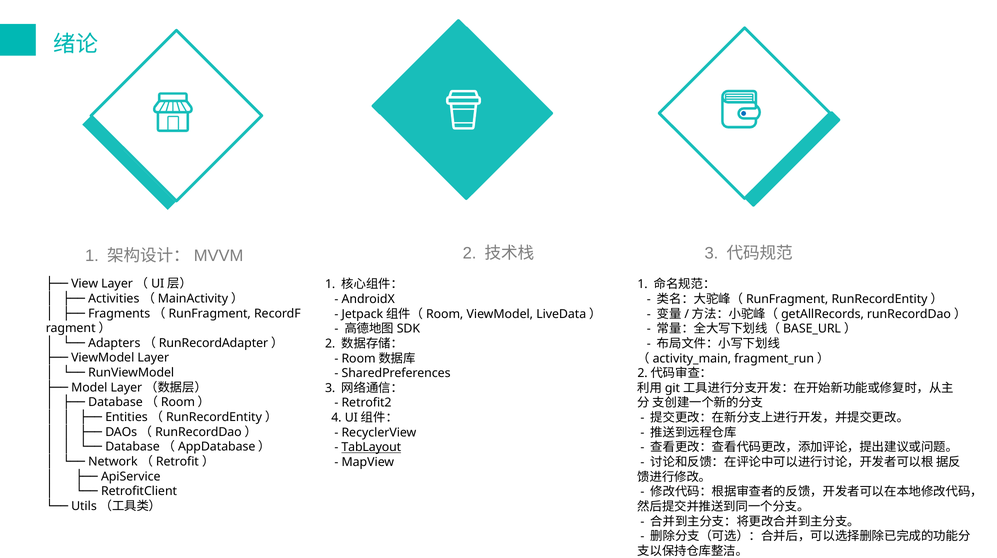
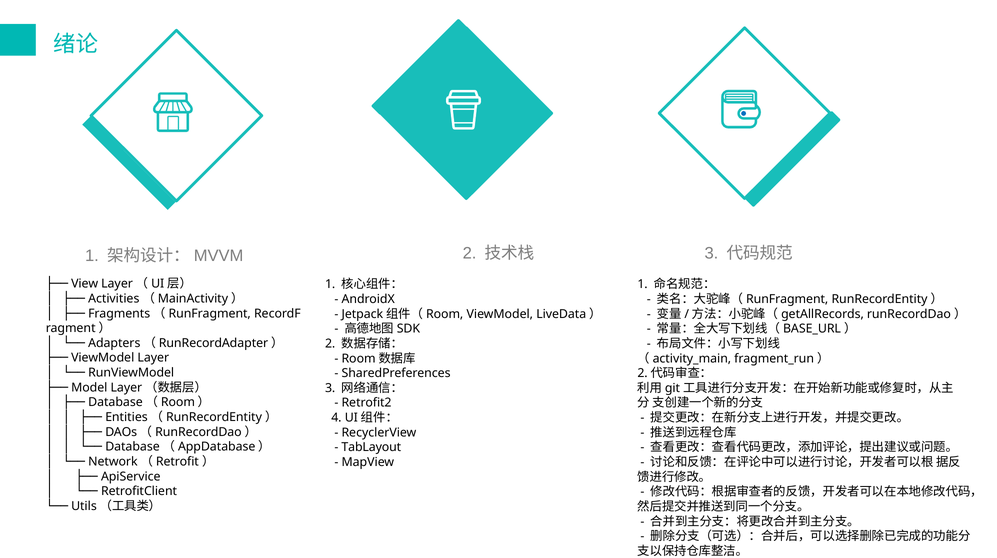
TabLayout underline: present -> none
